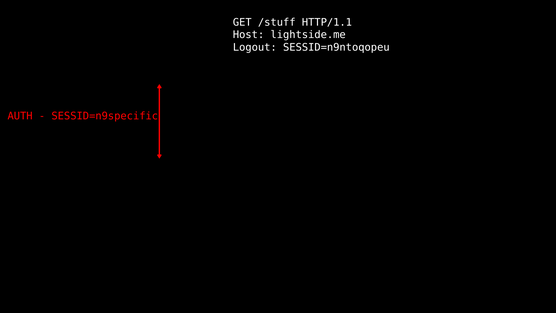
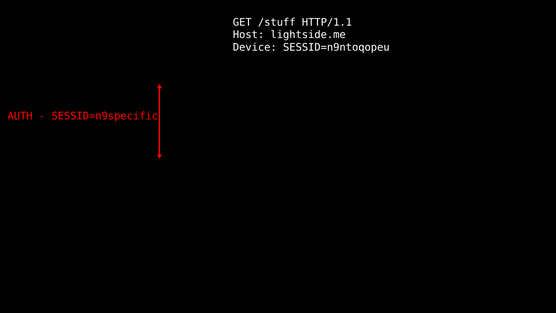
Logout: Logout -> Device
